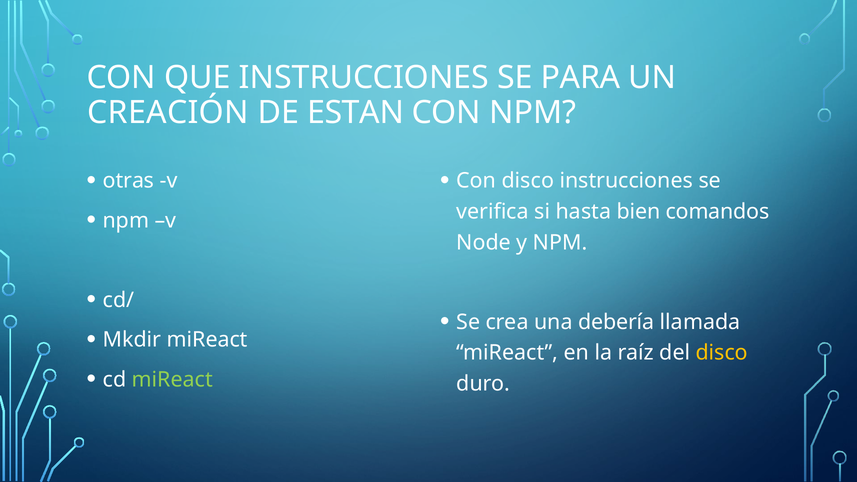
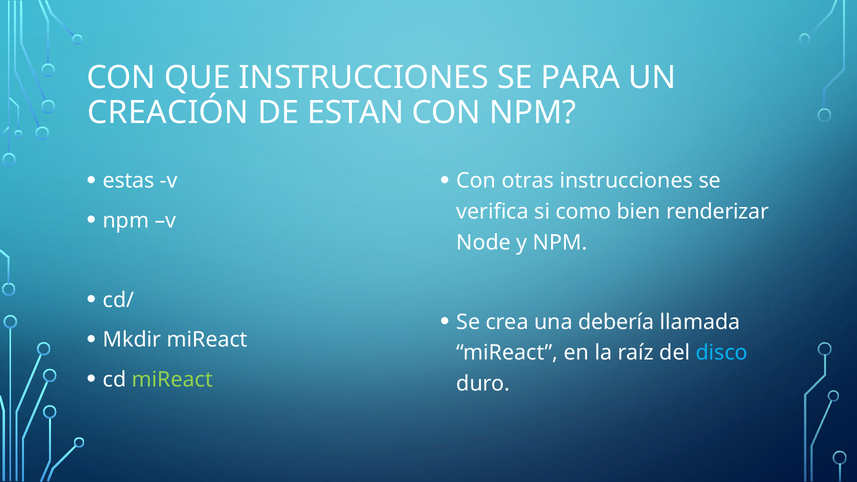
otras: otras -> estas
Con disco: disco -> otras
hasta: hasta -> como
comandos: comandos -> renderizar
disco at (722, 353) colour: yellow -> light blue
